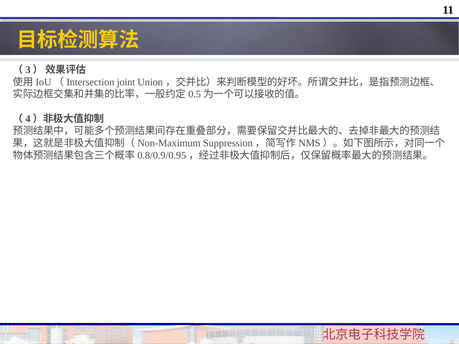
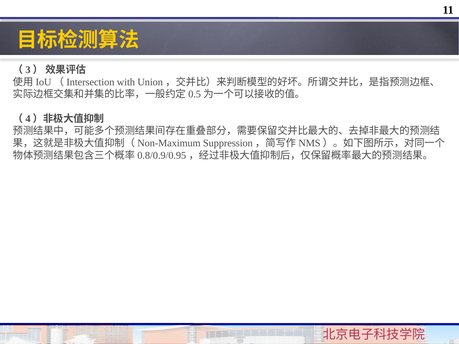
joint: joint -> with
